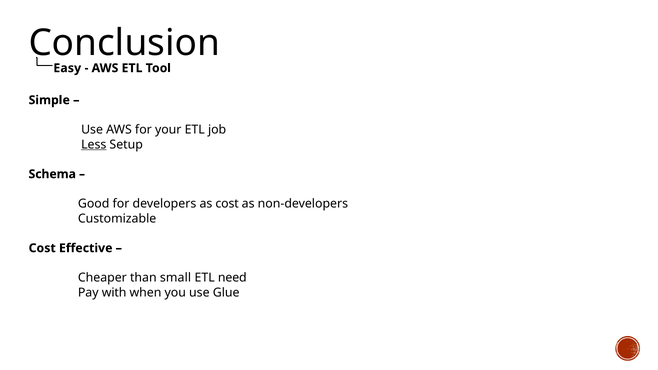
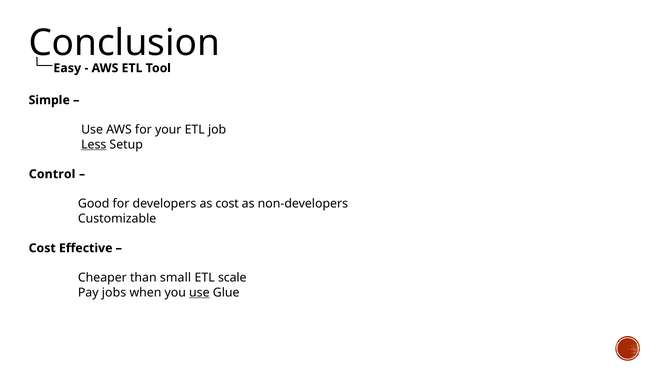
Schema: Schema -> Control
need: need -> scale
with: with -> jobs
use at (199, 293) underline: none -> present
